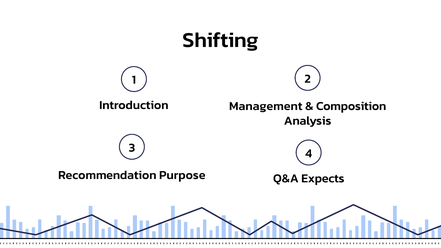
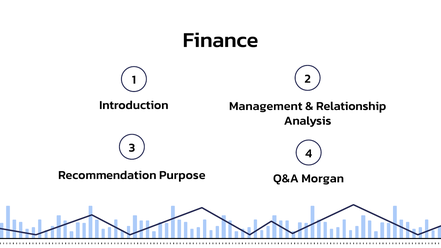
Shifting: Shifting -> Finance
Composition: Composition -> Relationship
Expects: Expects -> Morgan
